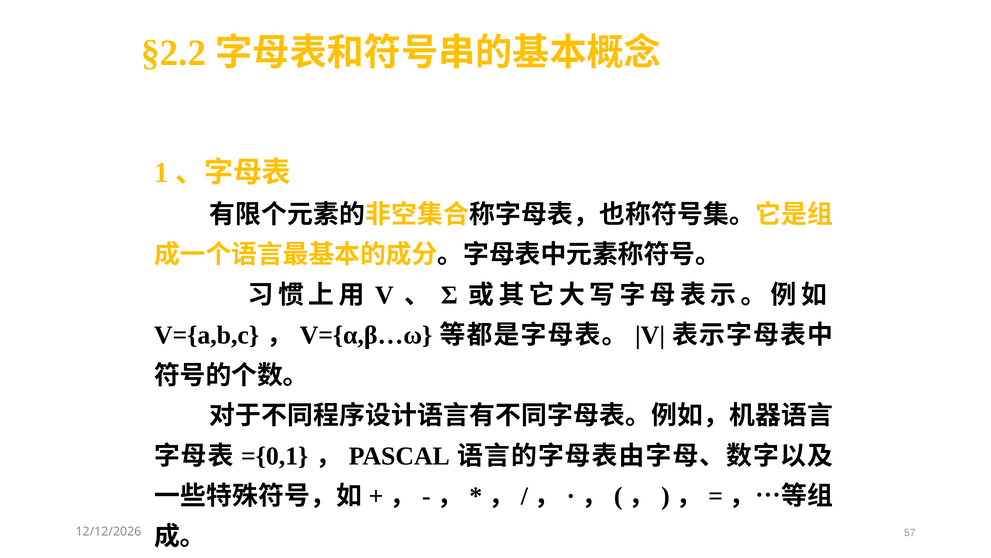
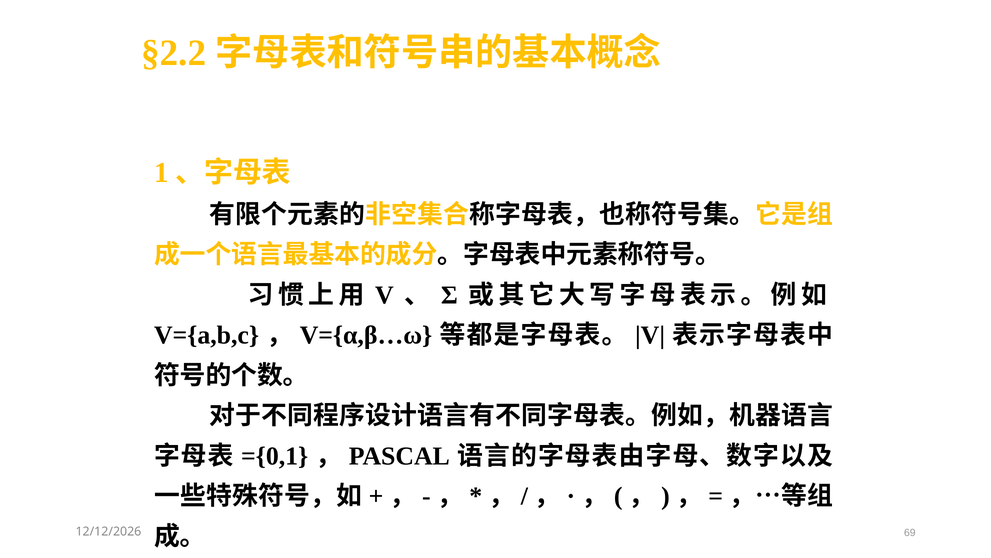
57: 57 -> 69
